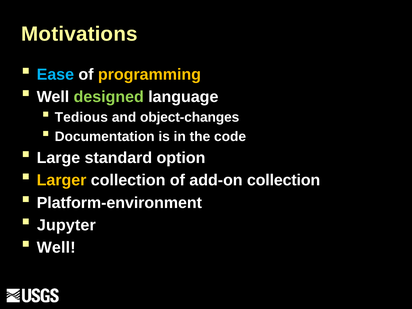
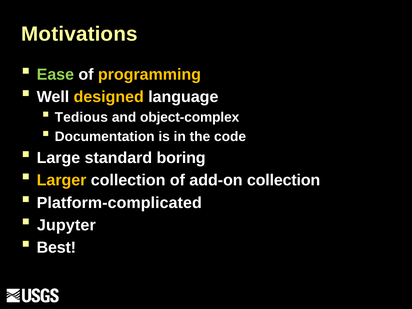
Ease colour: light blue -> light green
designed colour: light green -> yellow
object-changes: object-changes -> object-complex
option: option -> boring
Platform-environment: Platform-environment -> Platform-complicated
Well at (56, 248): Well -> Best
